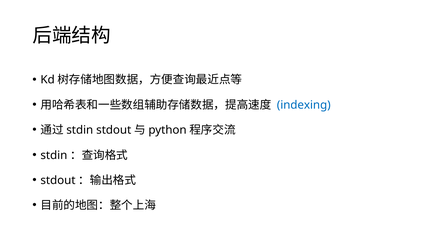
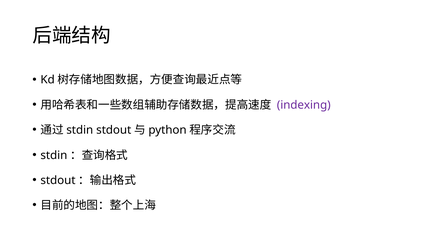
indexing colour: blue -> purple
